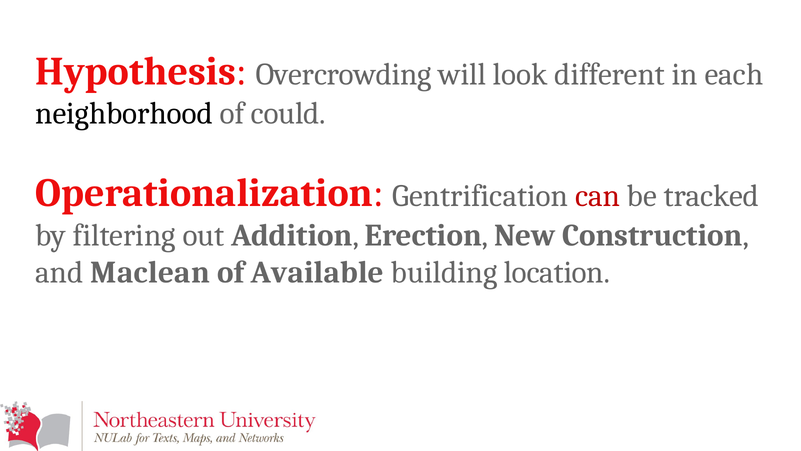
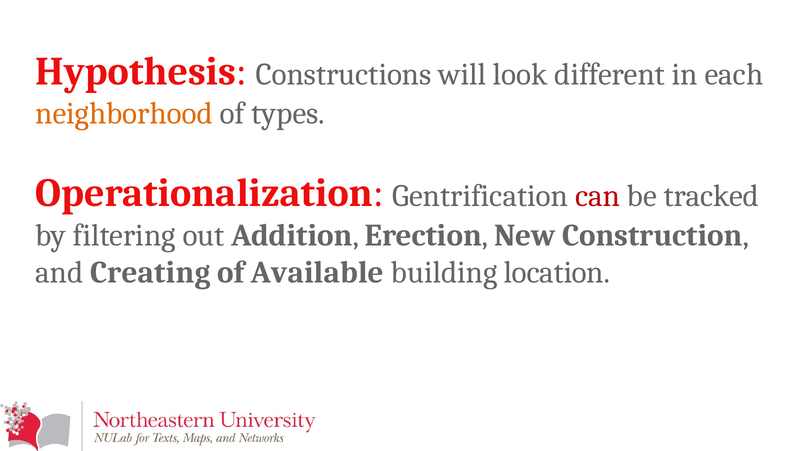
Overcrowding: Overcrowding -> Constructions
neighborhood colour: black -> orange
could: could -> types
Maclean: Maclean -> Creating
